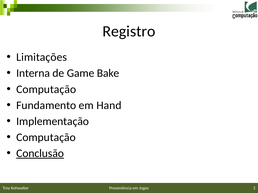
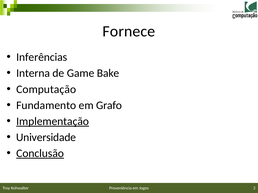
Registro: Registro -> Fornece
Limitações: Limitações -> Inferências
Hand: Hand -> Grafo
Implementação underline: none -> present
Computação at (46, 138): Computação -> Universidade
